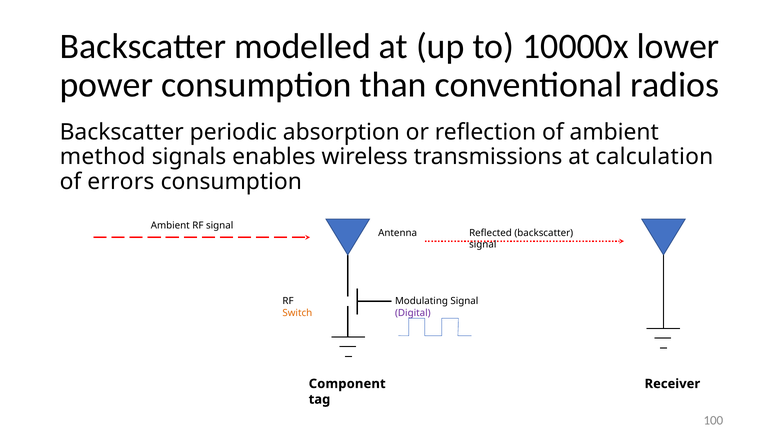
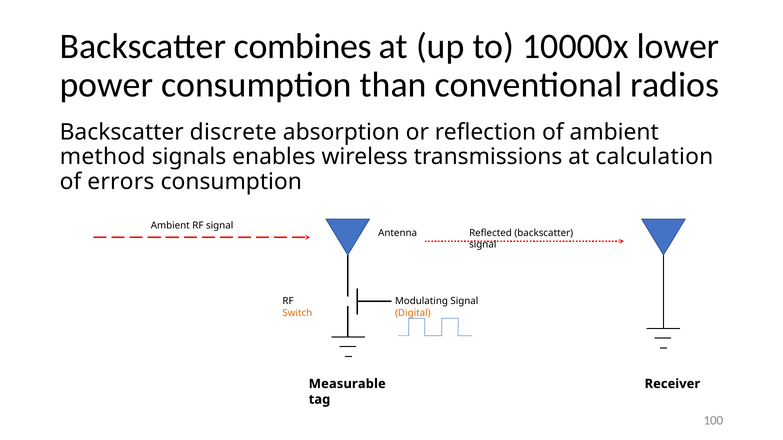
modelled: modelled -> combines
periodic: periodic -> discrete
Digital colour: purple -> orange
Component: Component -> Measurable
